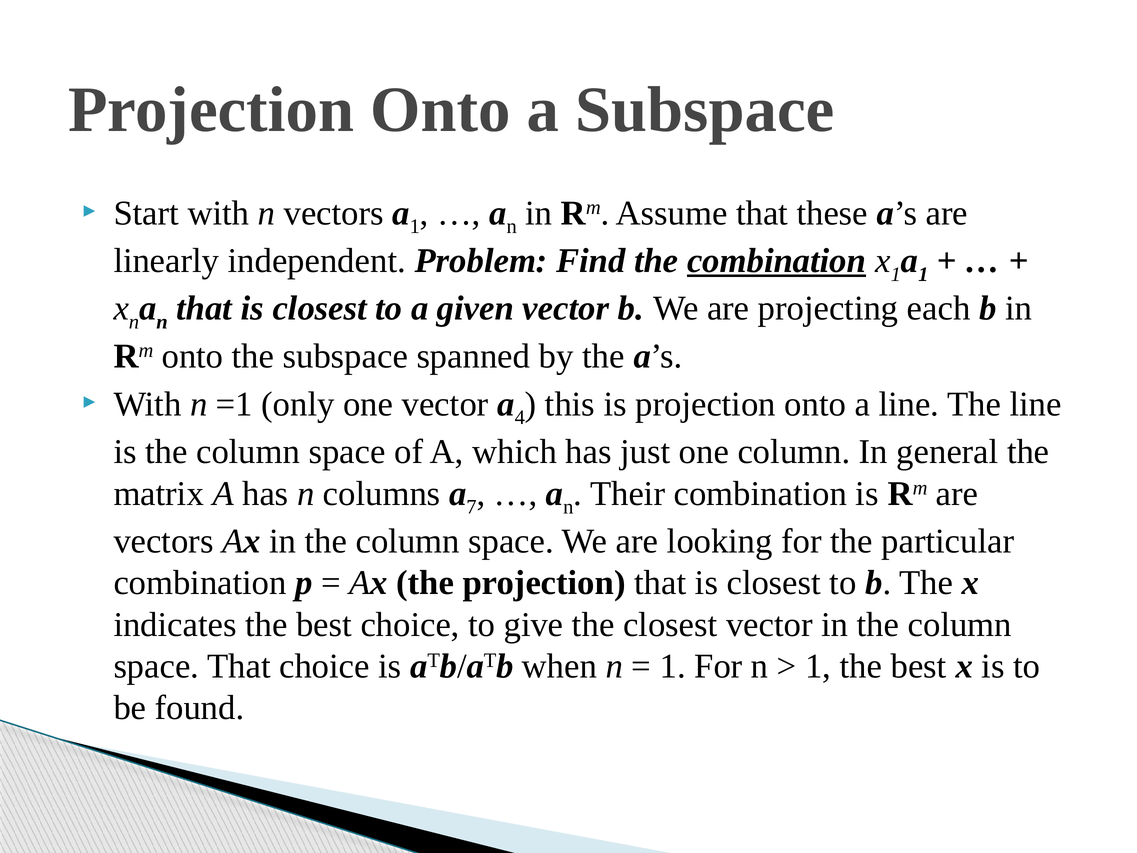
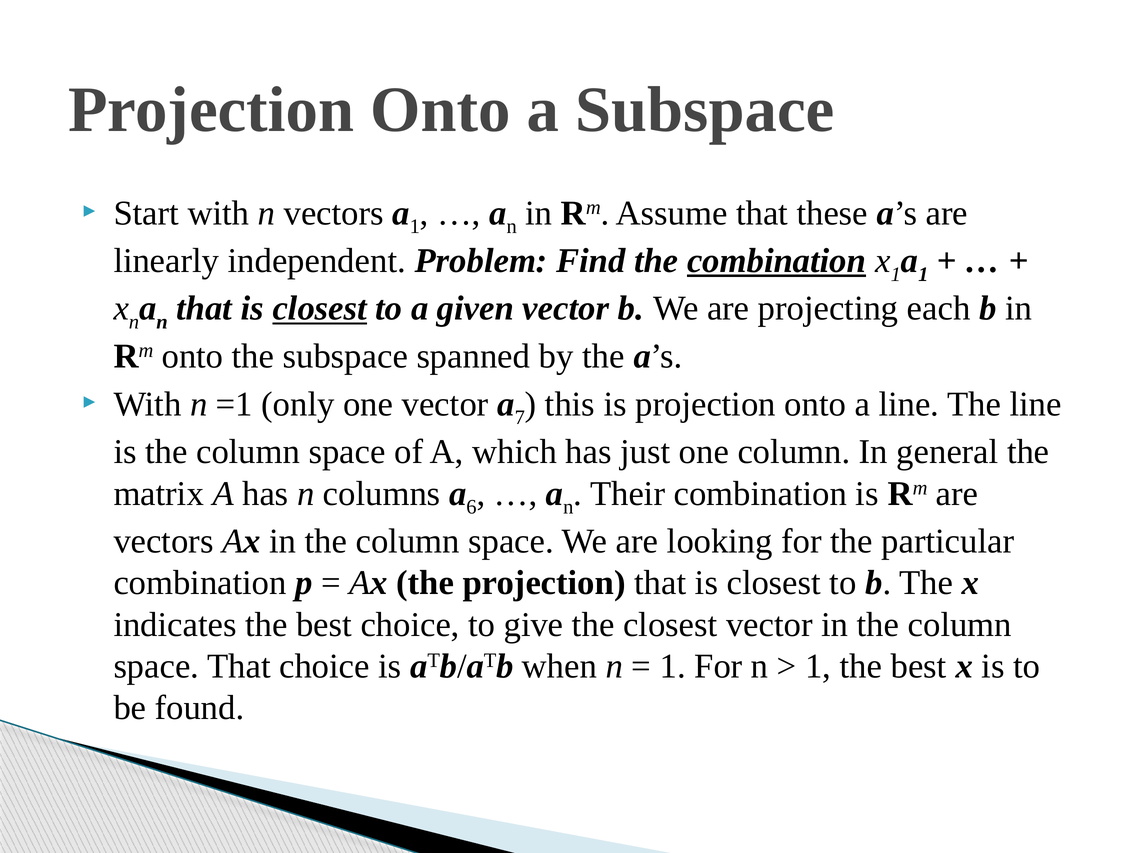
closest at (320, 308) underline: none -> present
4: 4 -> 7
7: 7 -> 6
